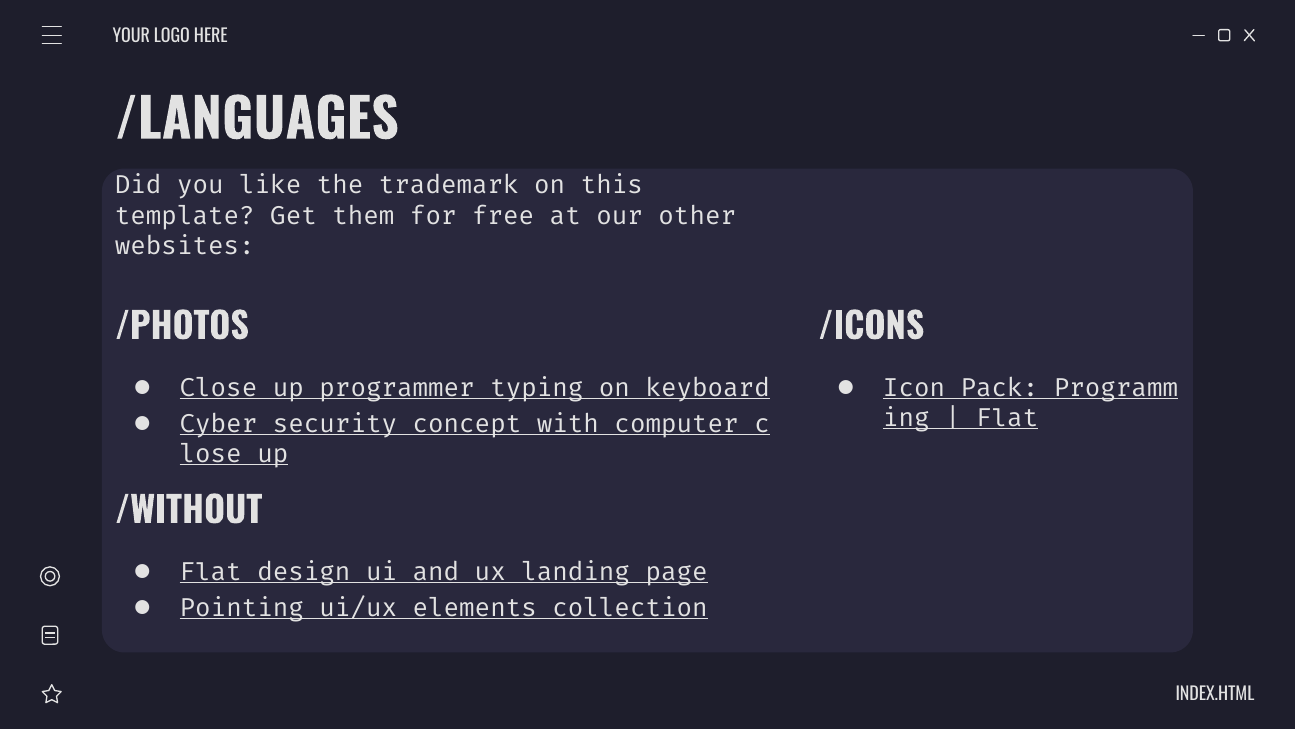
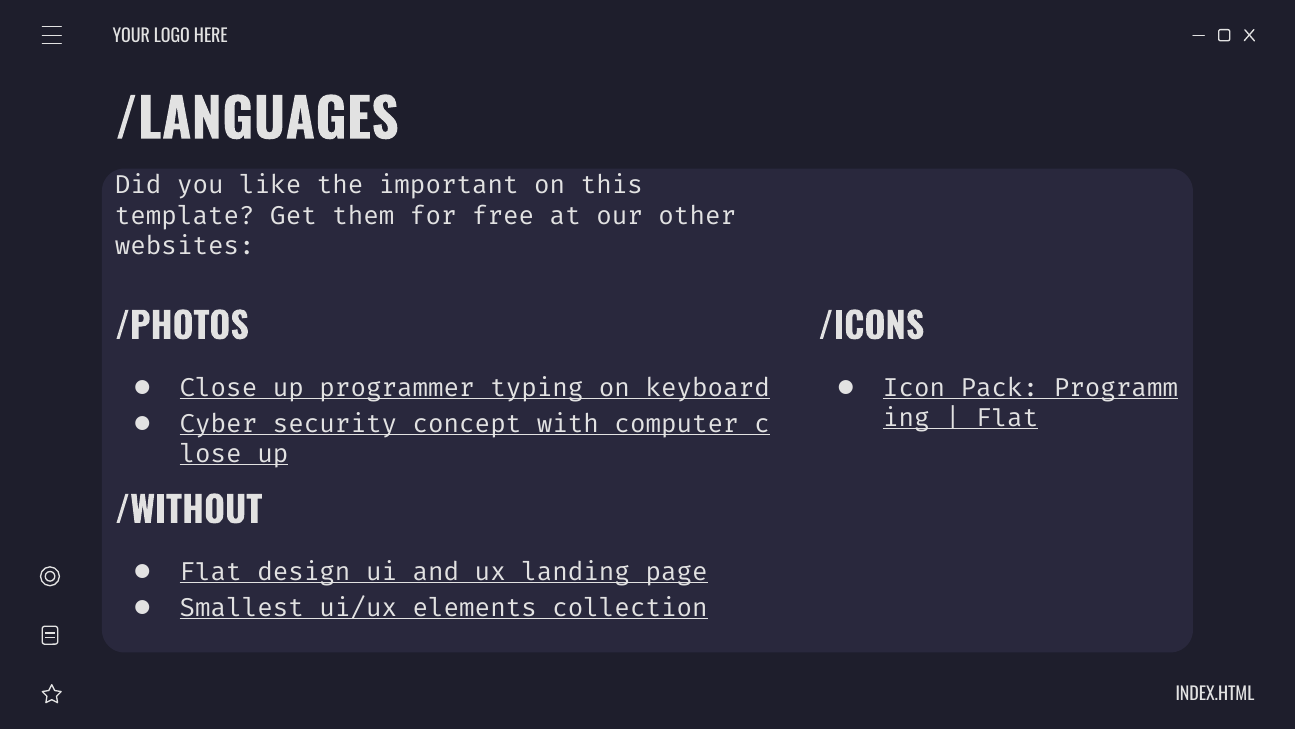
trademark: trademark -> important
Pointing: Pointing -> Smallest
